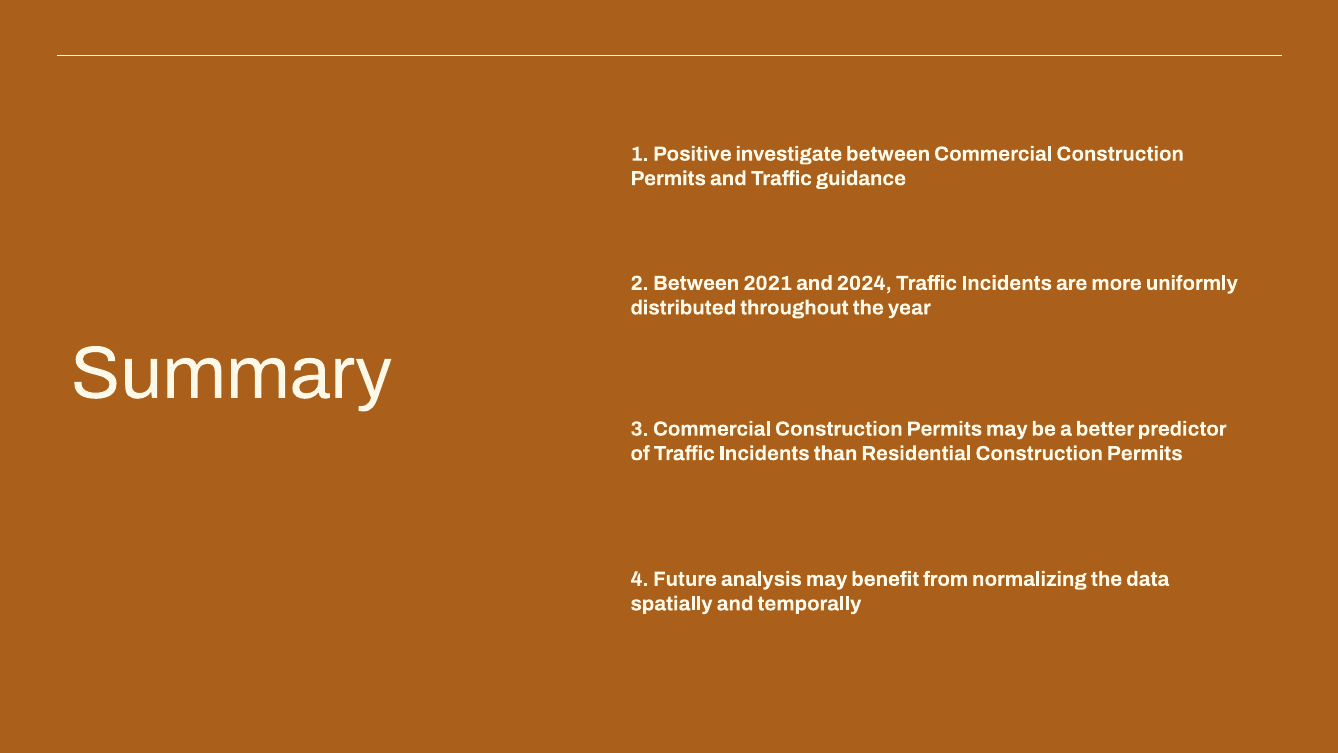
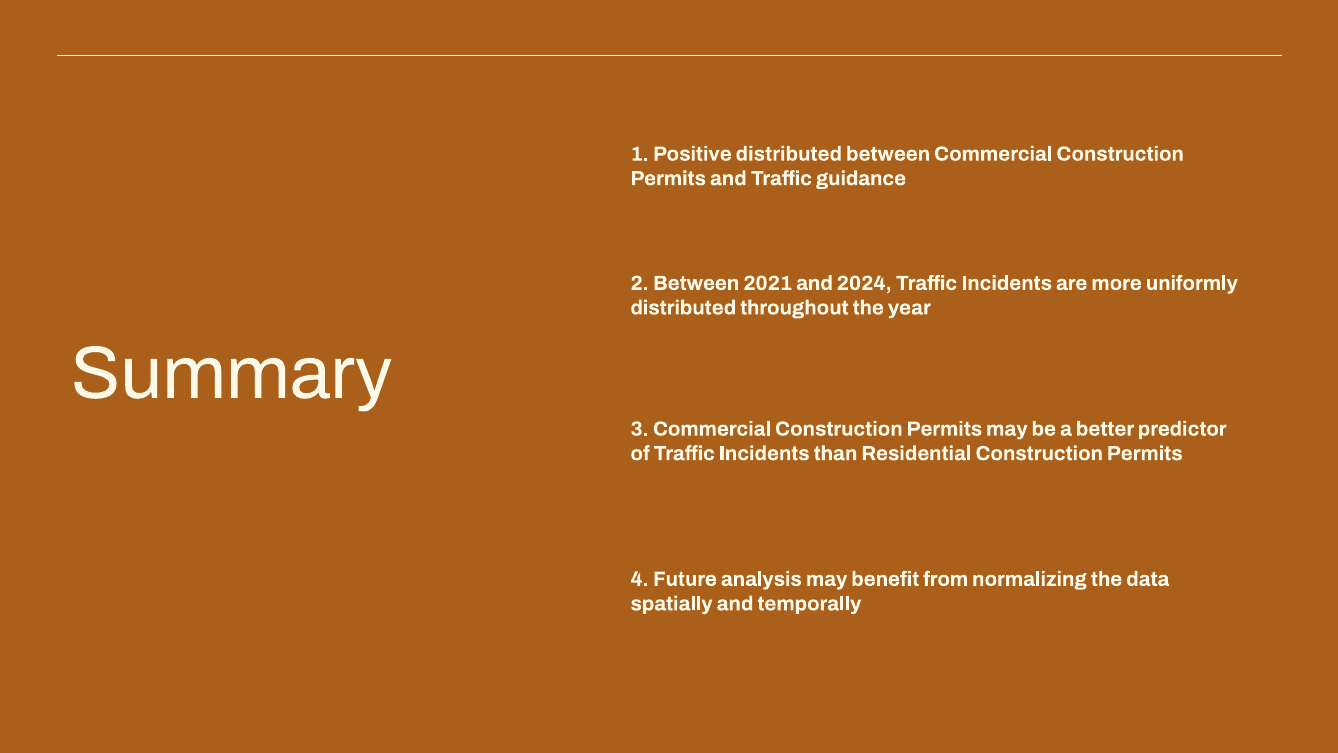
Positive investigate: investigate -> distributed
